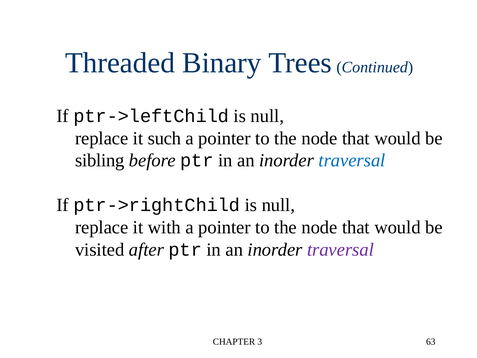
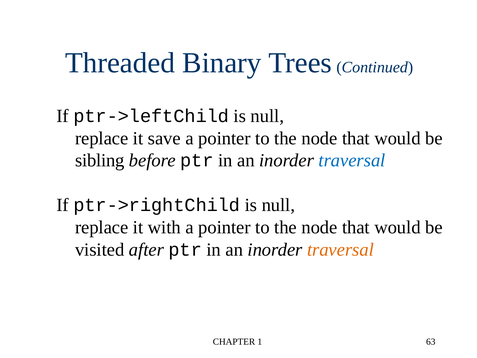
such: such -> save
traversal at (340, 250) colour: purple -> orange
3: 3 -> 1
